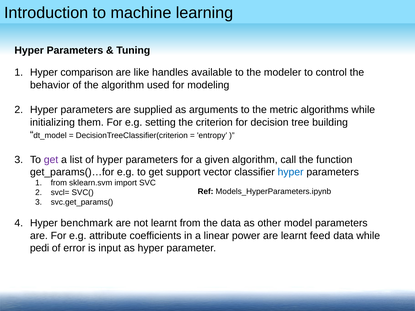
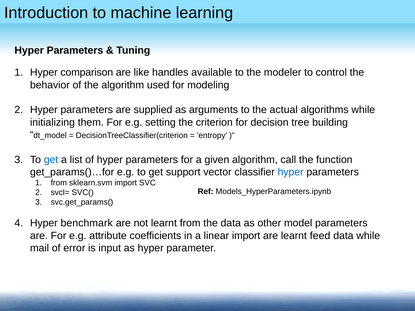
metric: metric -> actual
get at (51, 160) colour: purple -> blue
linear power: power -> import
pedi: pedi -> mail
